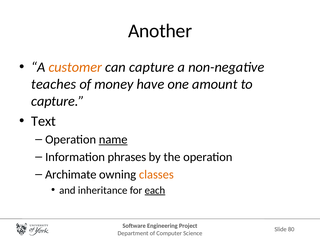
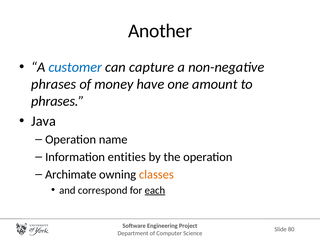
customer colour: orange -> blue
teaches at (54, 84): teaches -> phrases
capture at (58, 101): capture -> phrases
Text: Text -> Java
name underline: present -> none
phrases: phrases -> entities
inheritance: inheritance -> correspond
